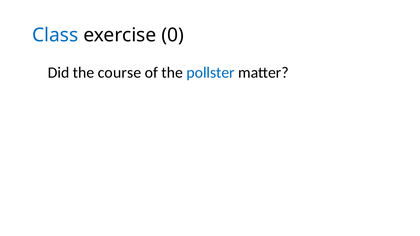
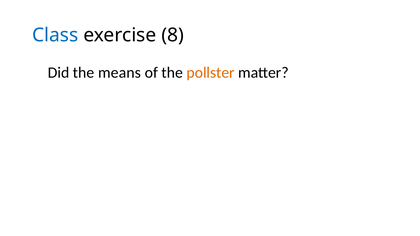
0: 0 -> 8
course: course -> means
pollster colour: blue -> orange
